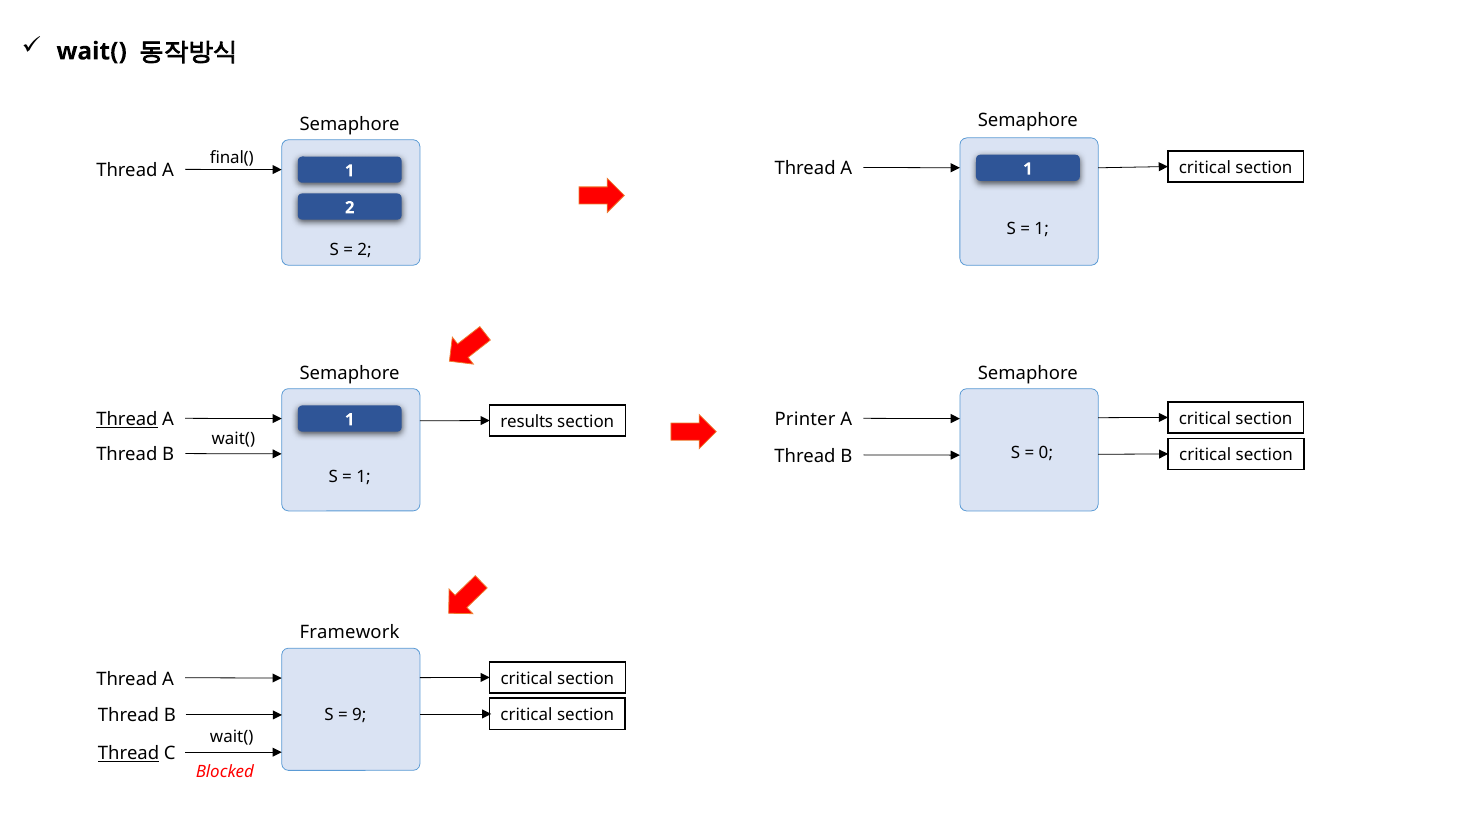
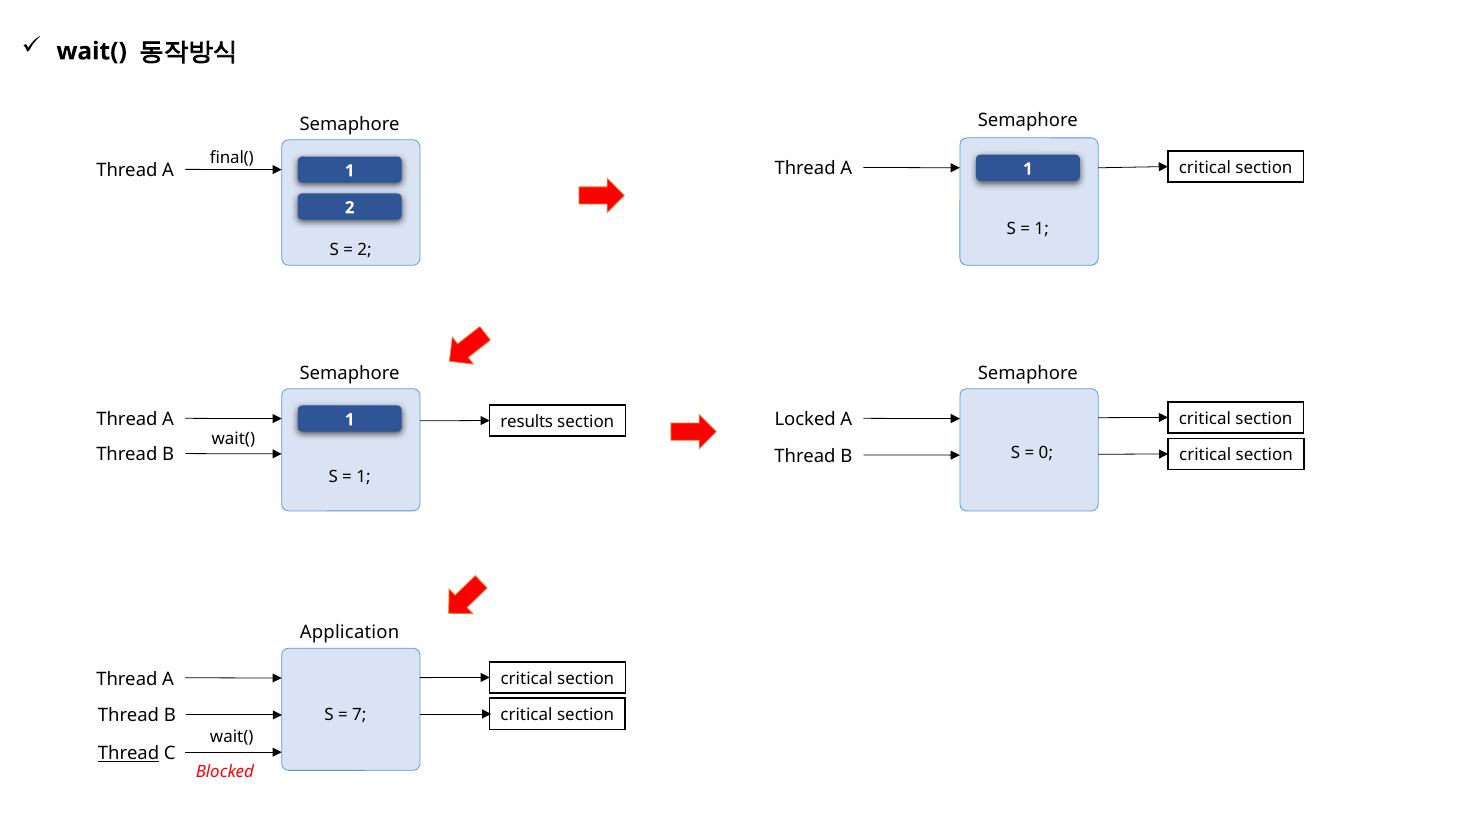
Thread at (127, 420) underline: present -> none
Printer: Printer -> Locked
Framework: Framework -> Application
9: 9 -> 7
